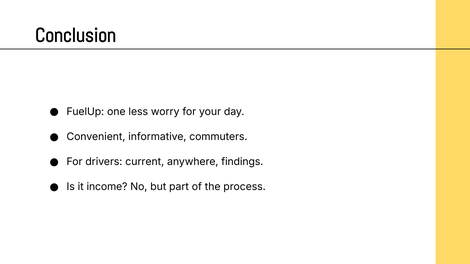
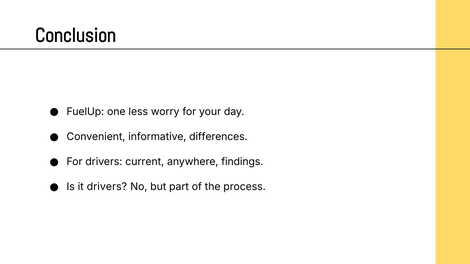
commuters: commuters -> differences
it income: income -> drivers
